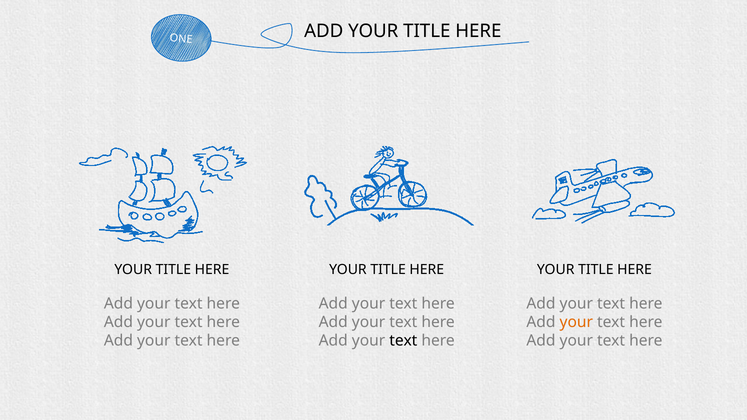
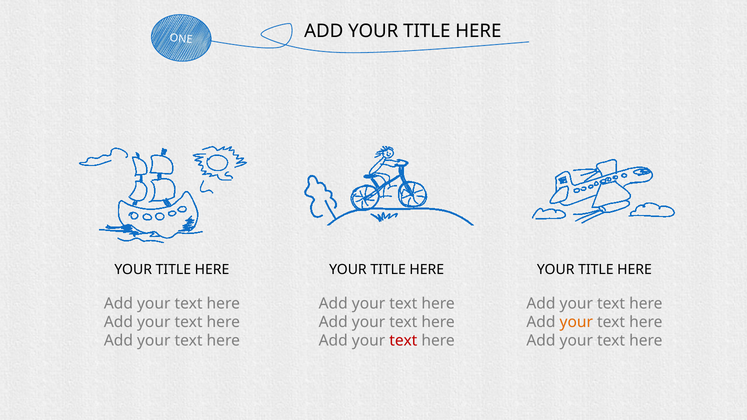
text at (403, 341) colour: black -> red
